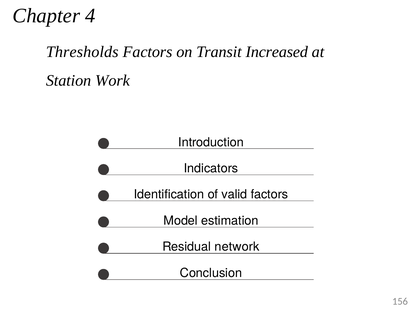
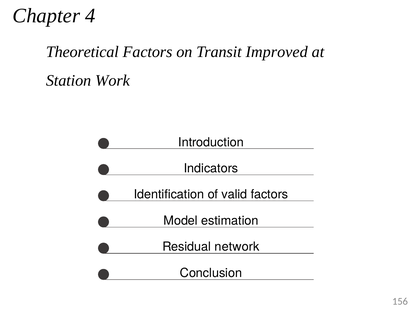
Thresholds: Thresholds -> Theoretical
Increased: Increased -> Improved
